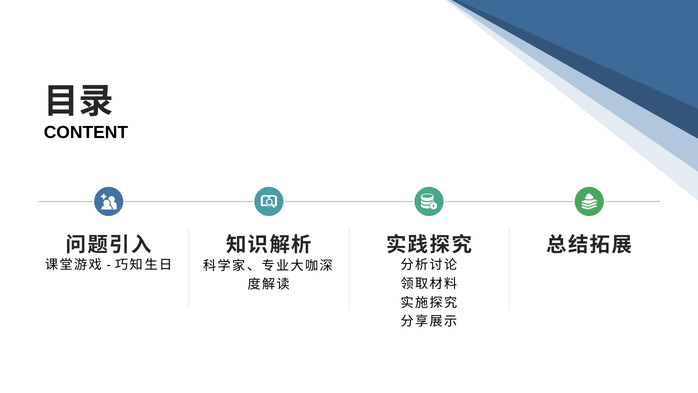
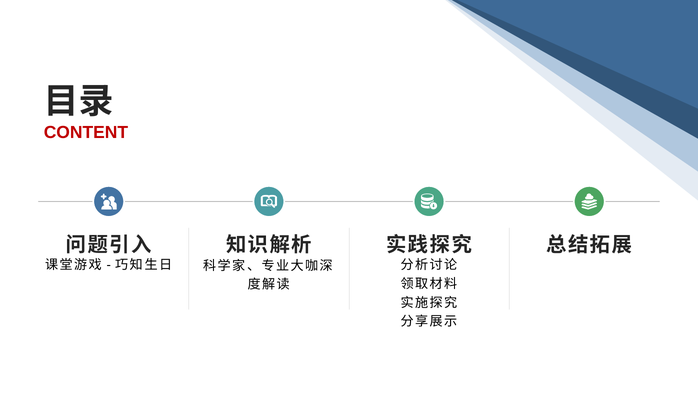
CONTENT colour: black -> red
